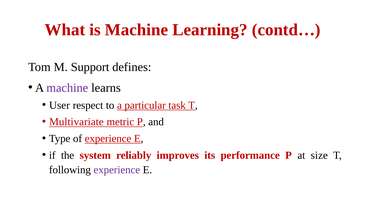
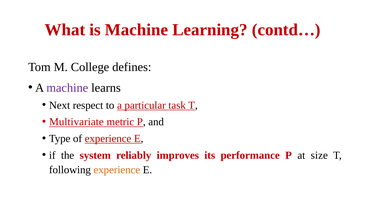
Support: Support -> College
User: User -> Next
experience at (117, 170) colour: purple -> orange
